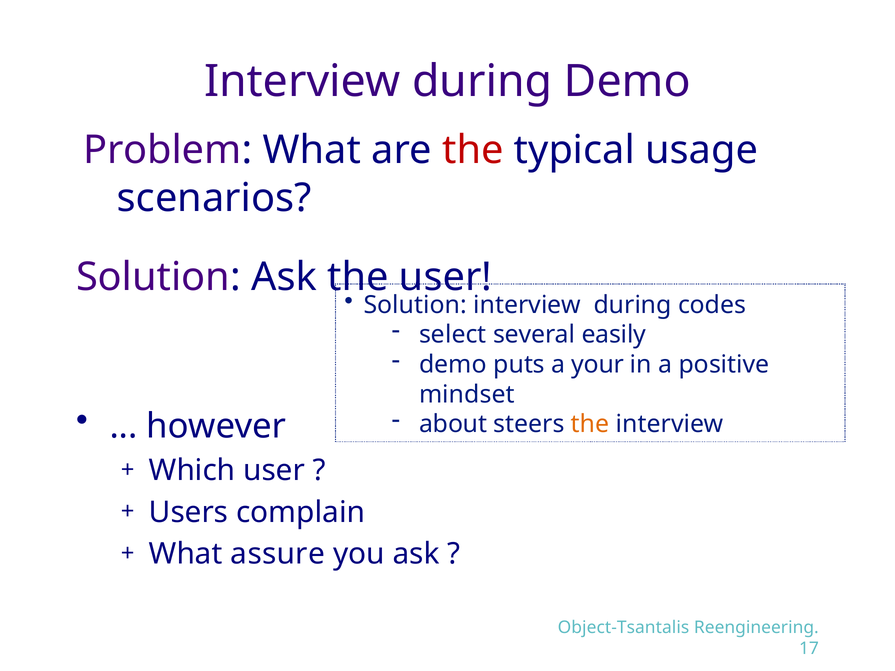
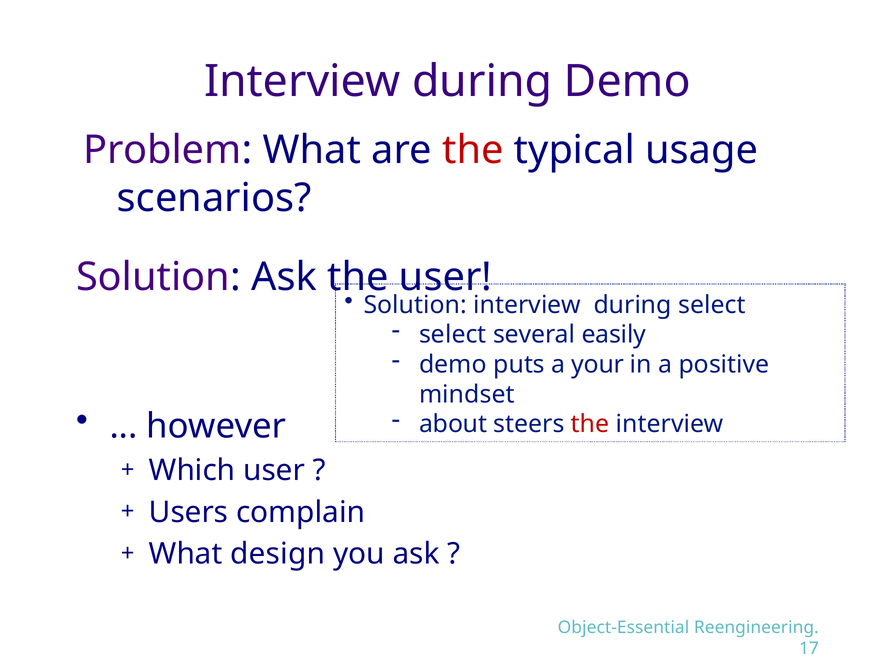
during codes: codes -> select
the at (590, 424) colour: orange -> red
assure: assure -> design
Object-Tsantalis: Object-Tsantalis -> Object-Essential
